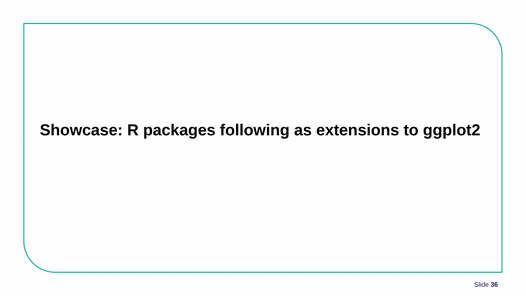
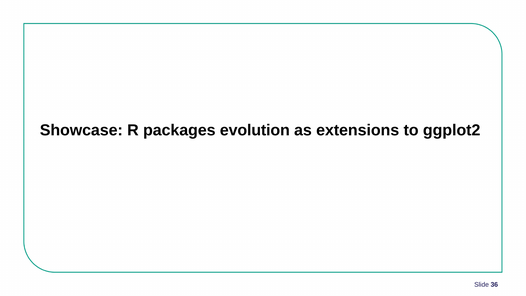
following: following -> evolution
